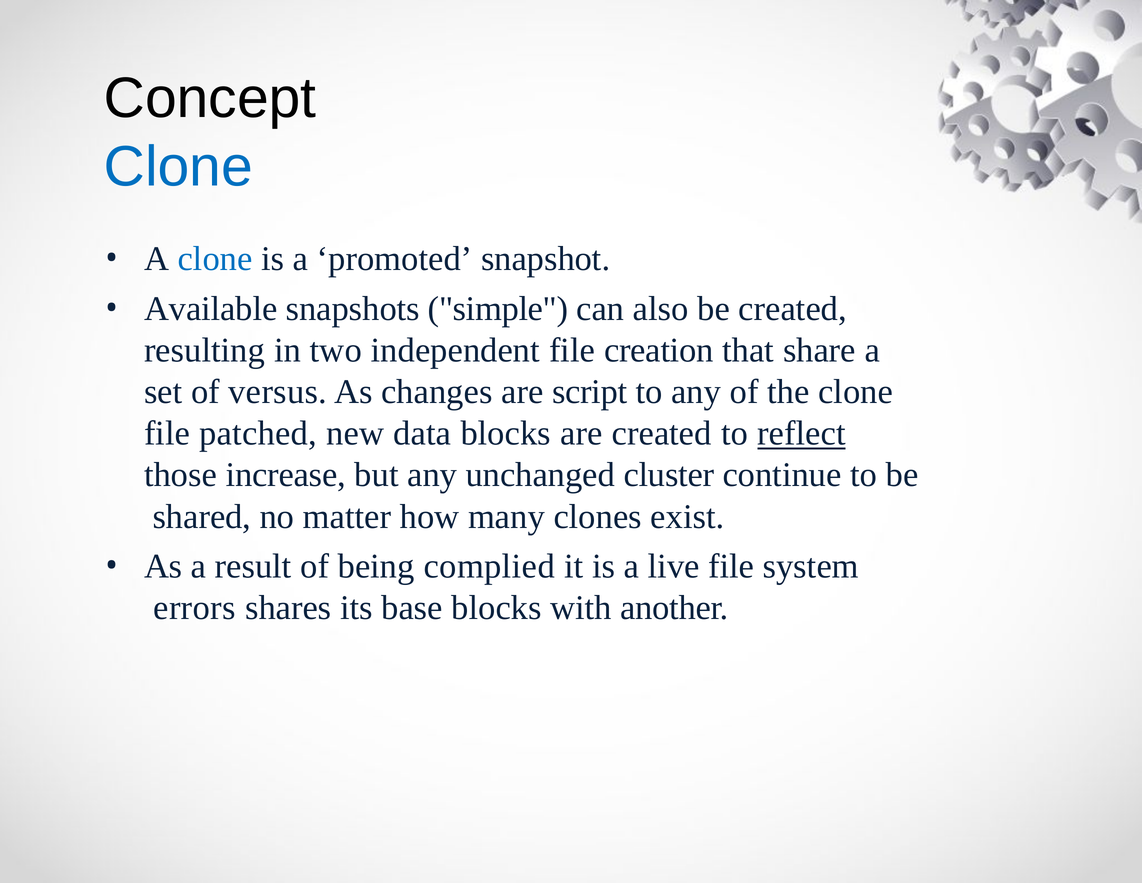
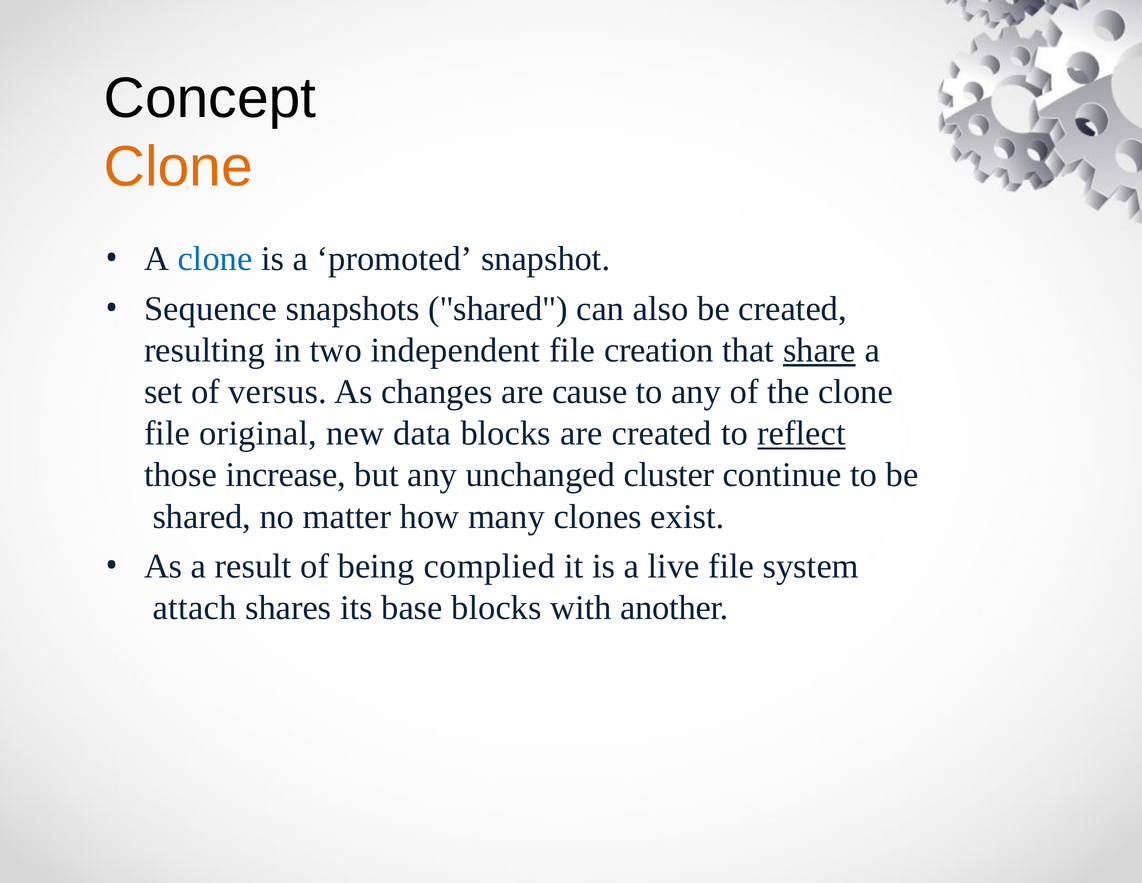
Clone at (178, 167) colour: blue -> orange
Available: Available -> Sequence
snapshots simple: simple -> shared
share underline: none -> present
script: script -> cause
patched: patched -> original
errors: errors -> attach
